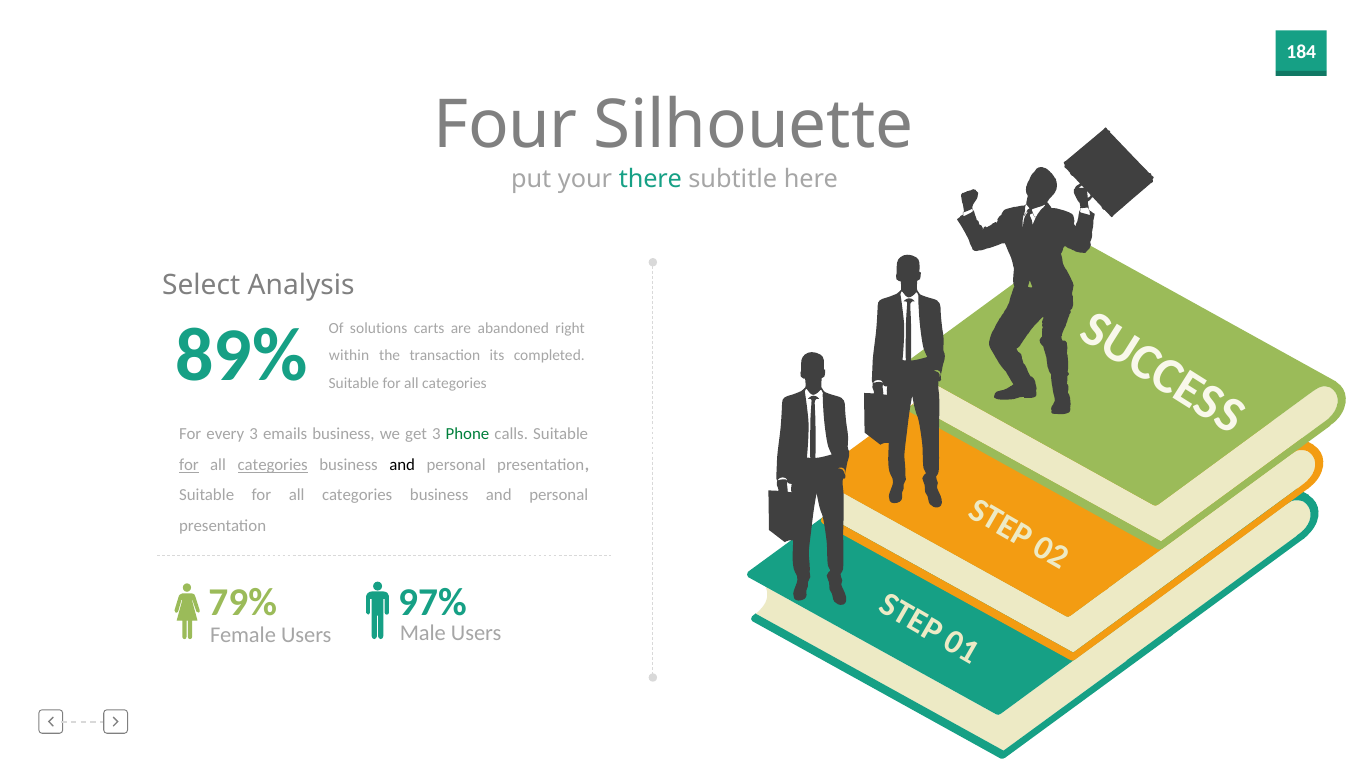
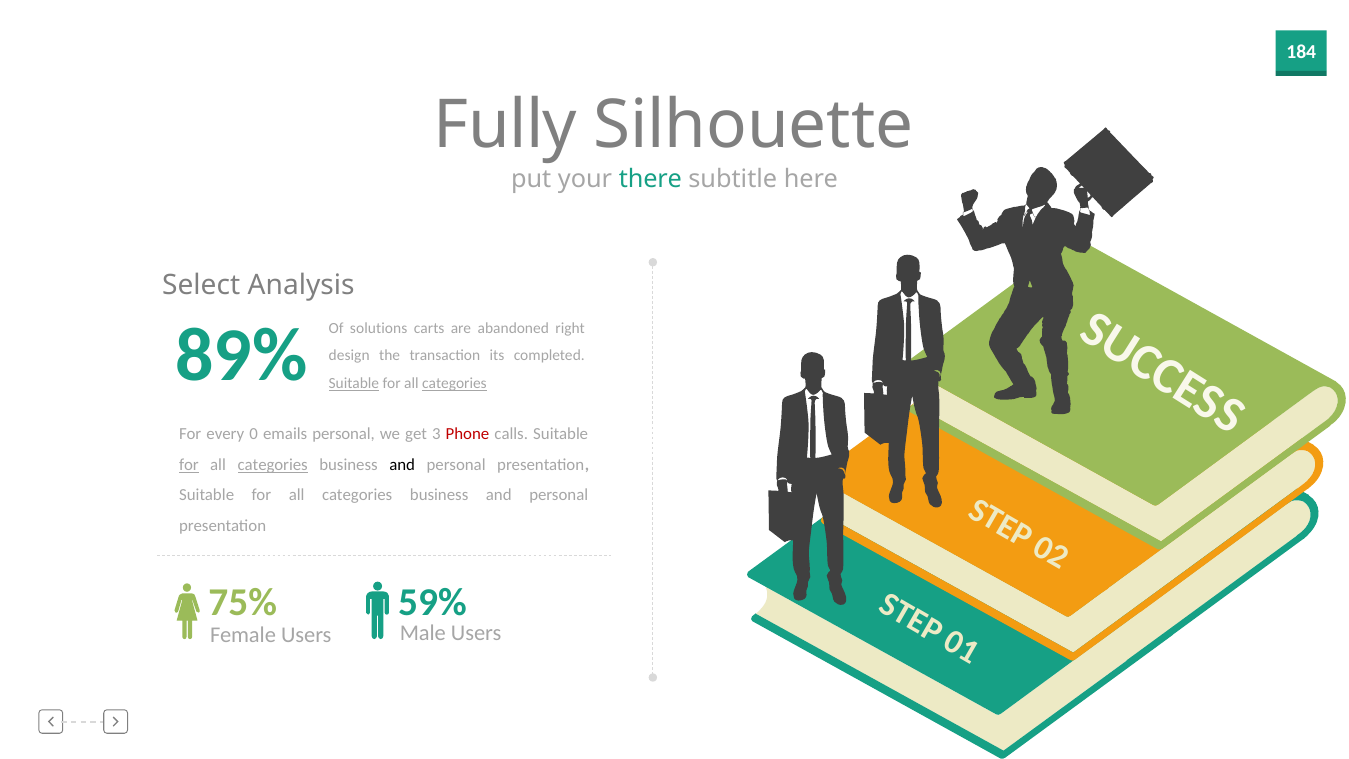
Four: Four -> Fully
within: within -> design
Suitable at (354, 384) underline: none -> present
categories at (455, 384) underline: none -> present
every 3: 3 -> 0
emails business: business -> personal
Phone colour: green -> red
79%: 79% -> 75%
97%: 97% -> 59%
